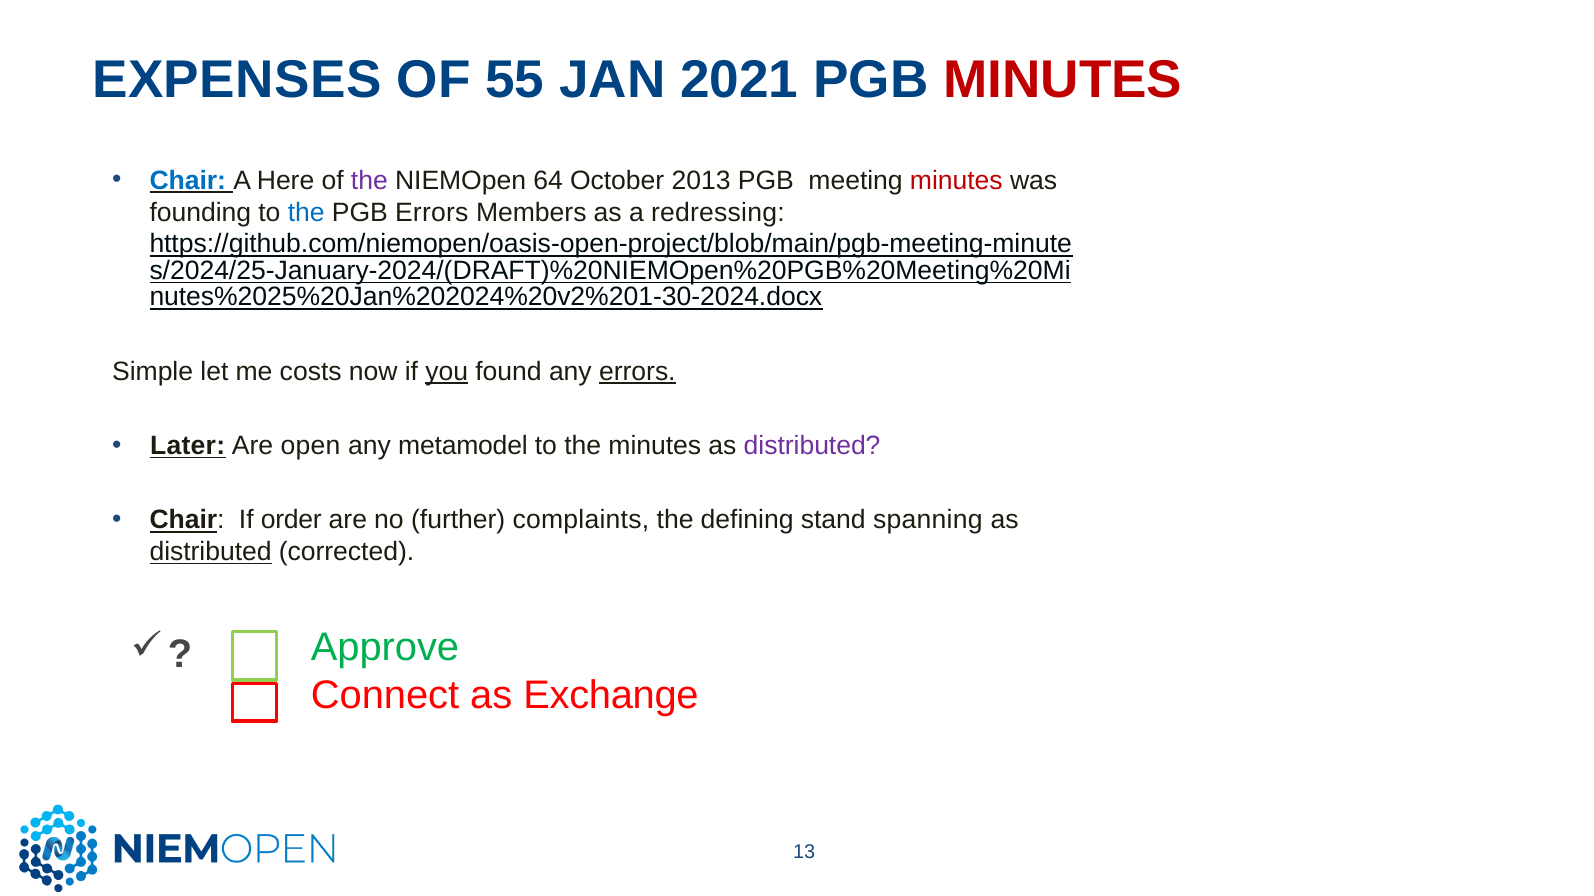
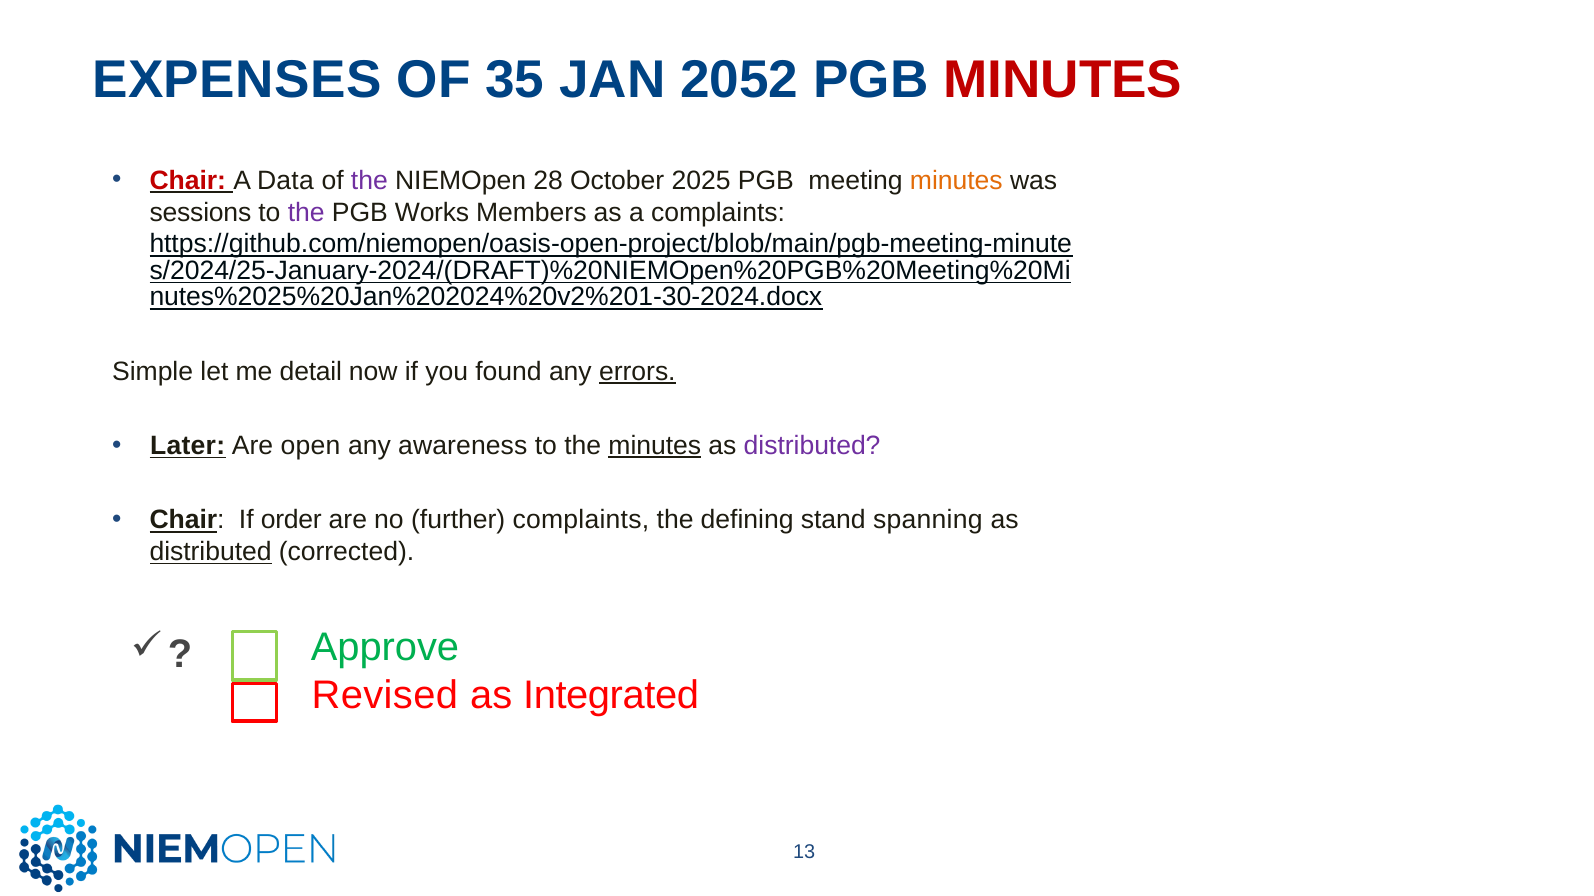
55: 55 -> 35
2021: 2021 -> 2052
Chair at (188, 181) colour: blue -> red
Here: Here -> Data
64: 64 -> 28
2013: 2013 -> 2025
minutes at (956, 181) colour: red -> orange
founding: founding -> sessions
the at (306, 212) colour: blue -> purple
PGB Errors: Errors -> Works
a redressing: redressing -> complaints
costs: costs -> detail
you underline: present -> none
metamodel: metamodel -> awareness
minutes at (655, 446) underline: none -> present
Connect: Connect -> Revised
Exchange: Exchange -> Integrated
